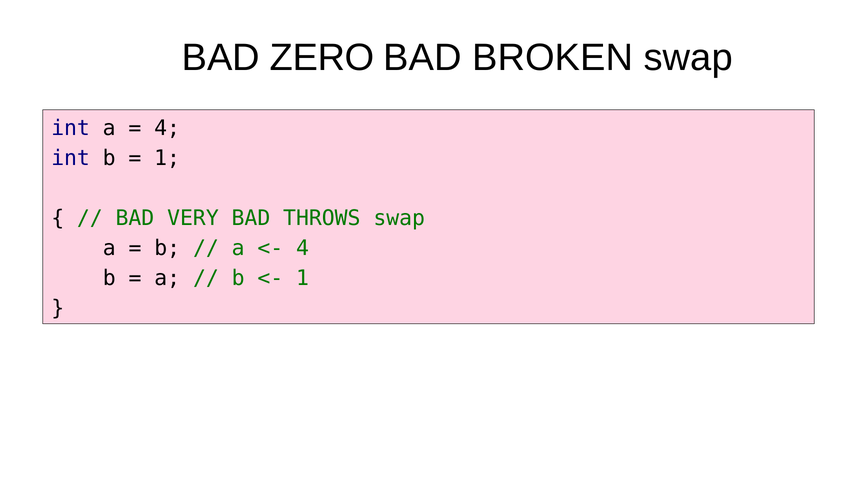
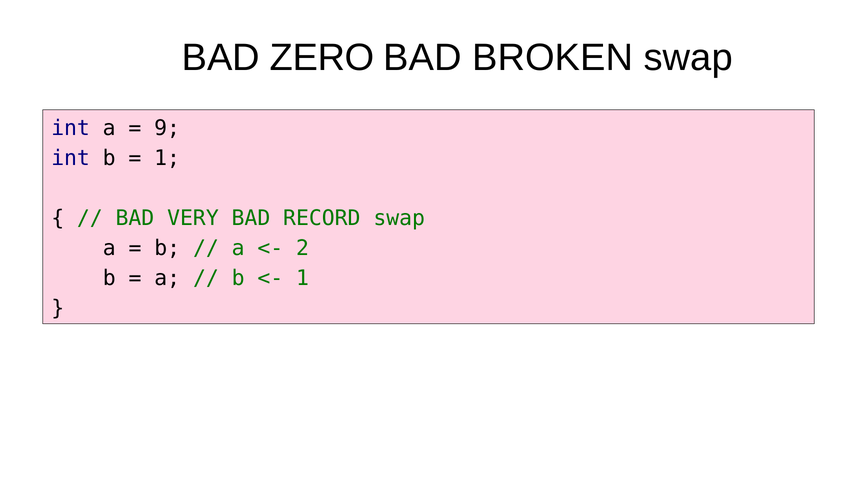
4 at (167, 128): 4 -> 9
THROWS: THROWS -> RECORD
4 at (303, 248): 4 -> 2
